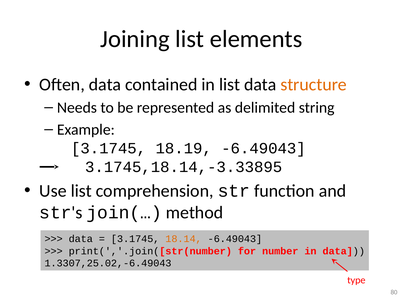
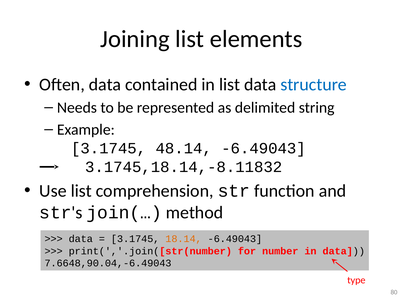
structure colour: orange -> blue
18.19: 18.19 -> 48.14
3.1745,18.14,-3.33895: 3.1745,18.14,-3.33895 -> 3.1745,18.14,-8.11832
1.3307,25.02,-6.49043: 1.3307,25.02,-6.49043 -> 7.6648,90.04,-6.49043
